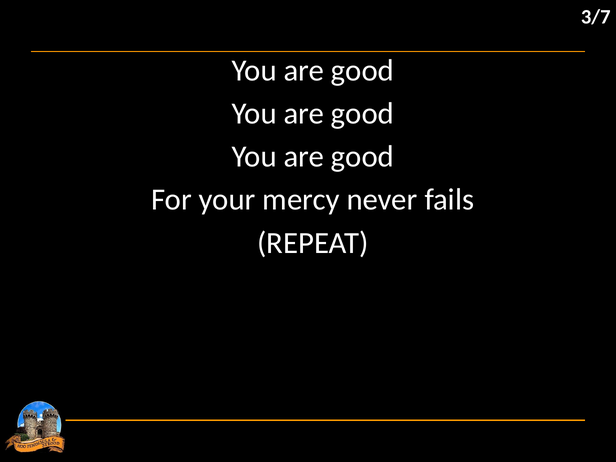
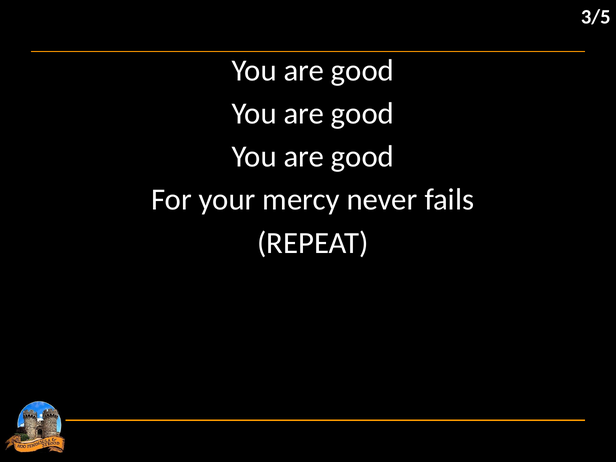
3/7: 3/7 -> 3/5
